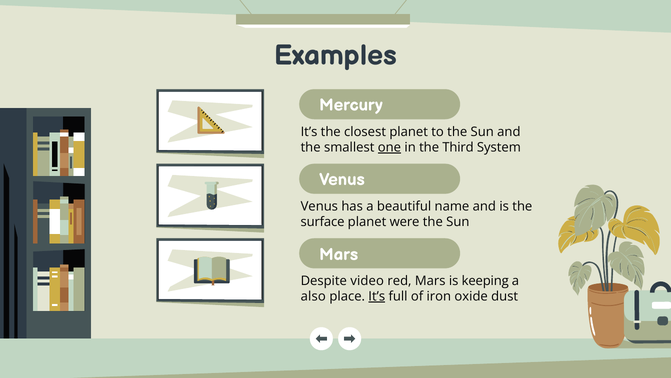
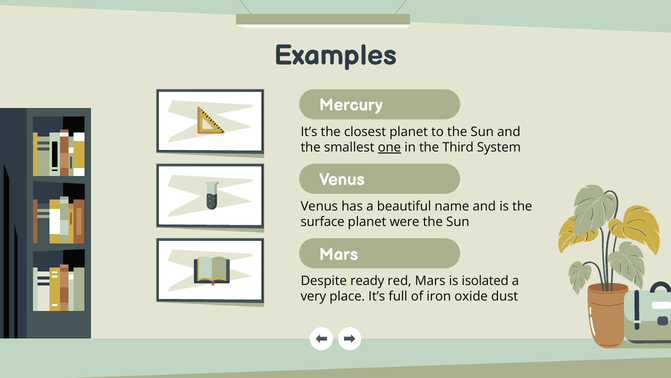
video: video -> ready
keeping: keeping -> isolated
also: also -> very
It’s at (377, 296) underline: present -> none
